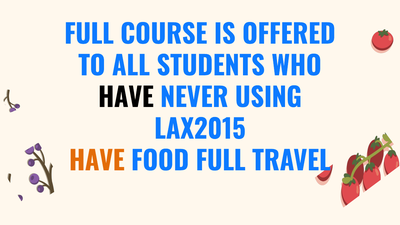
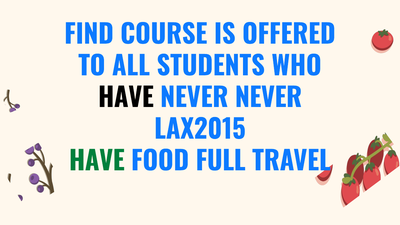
FULL at (89, 35): FULL -> FIND
NEVER USING: USING -> NEVER
HAVE at (97, 162) colour: orange -> green
